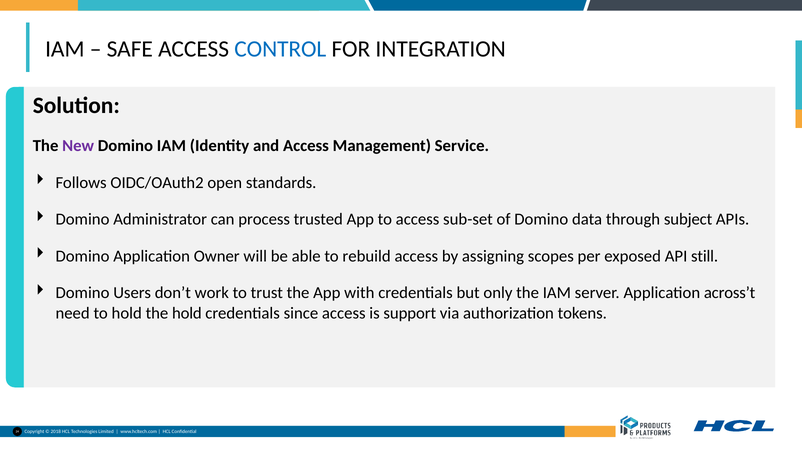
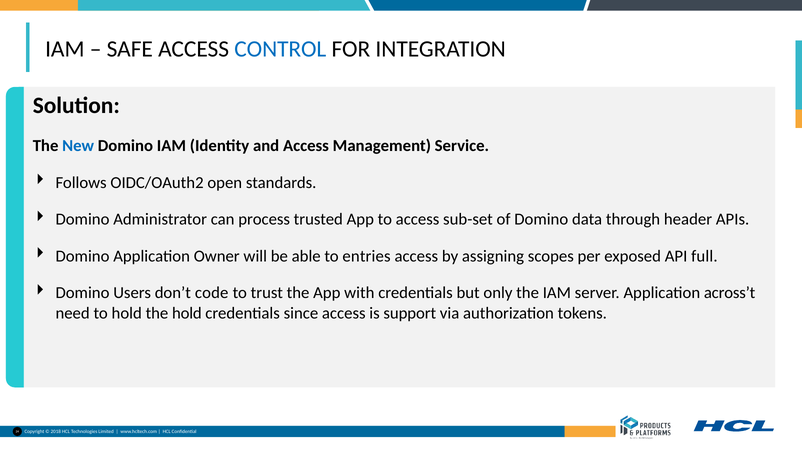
New colour: purple -> blue
subject: subject -> header
rebuild: rebuild -> entries
still: still -> full
work: work -> code
